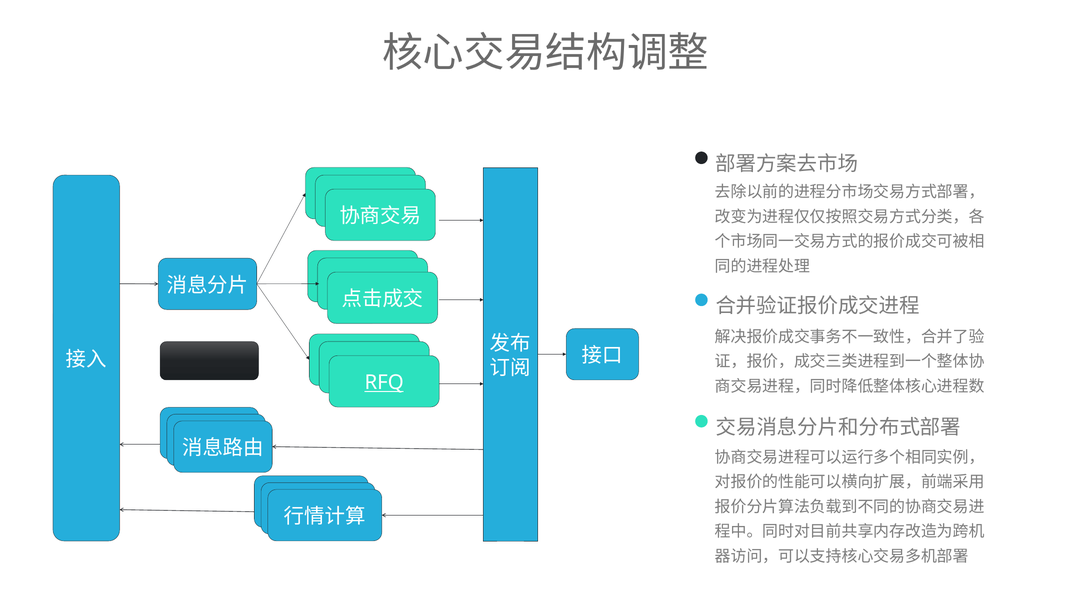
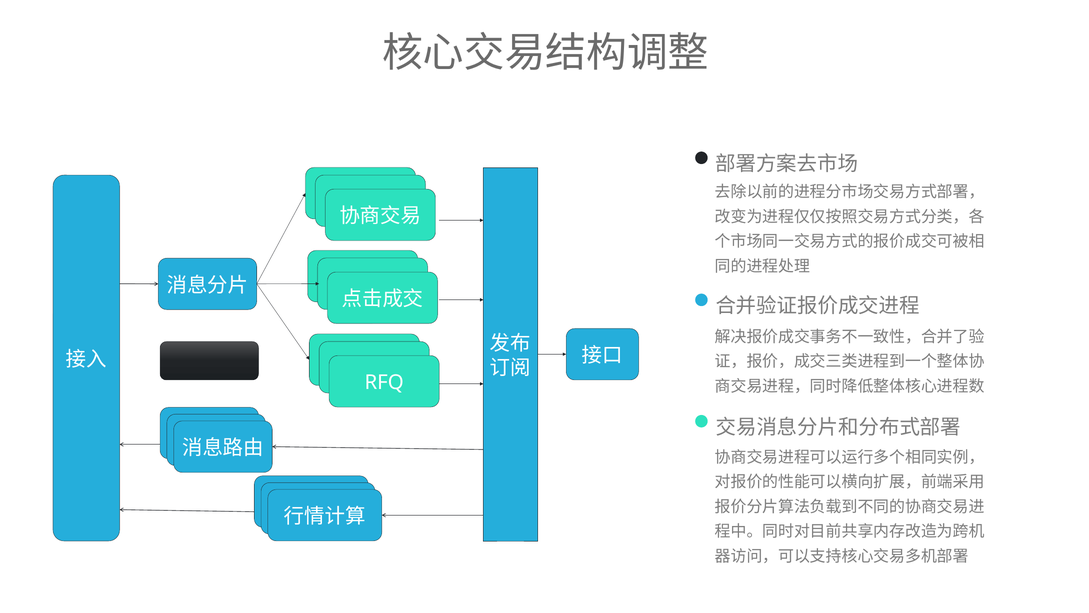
RFQ at (384, 383) underline: present -> none
